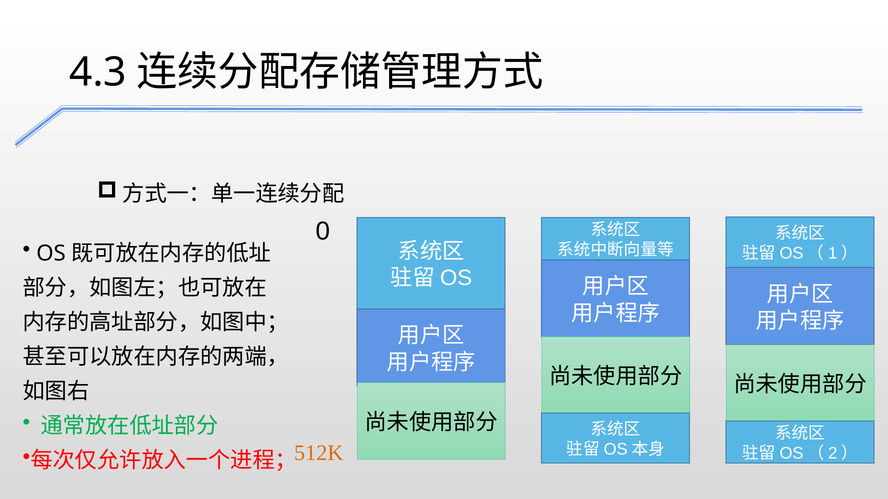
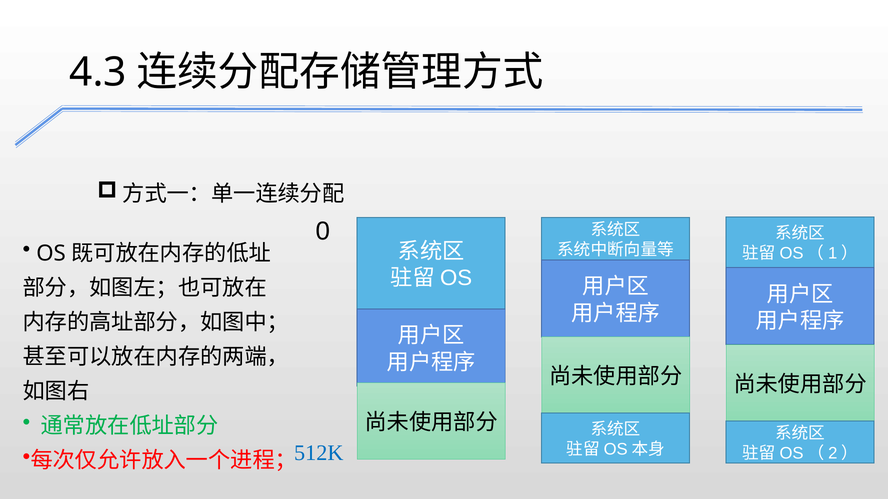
512K colour: orange -> blue
